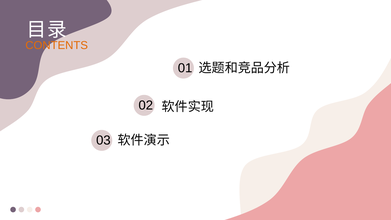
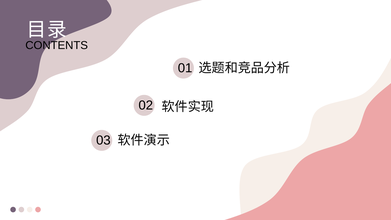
CONTENTS colour: orange -> black
